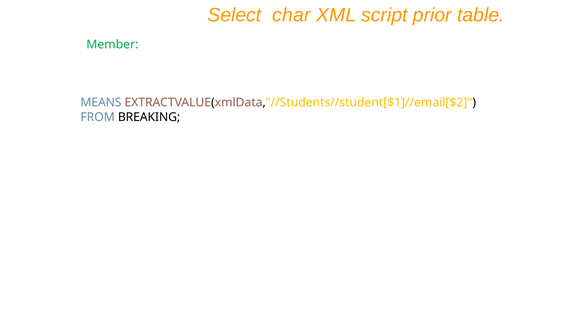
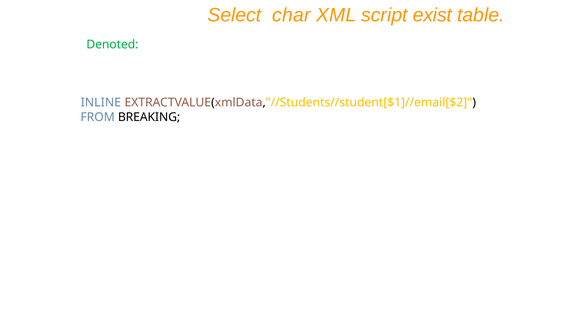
prior: prior -> exist
Member: Member -> Denoted
MEANS: MEANS -> INLINE
